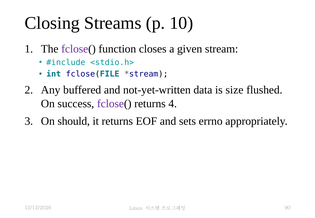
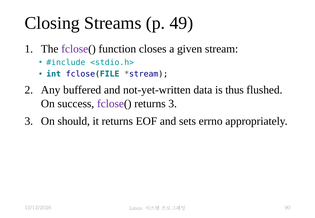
10: 10 -> 49
size: size -> thus
returns 4: 4 -> 3
